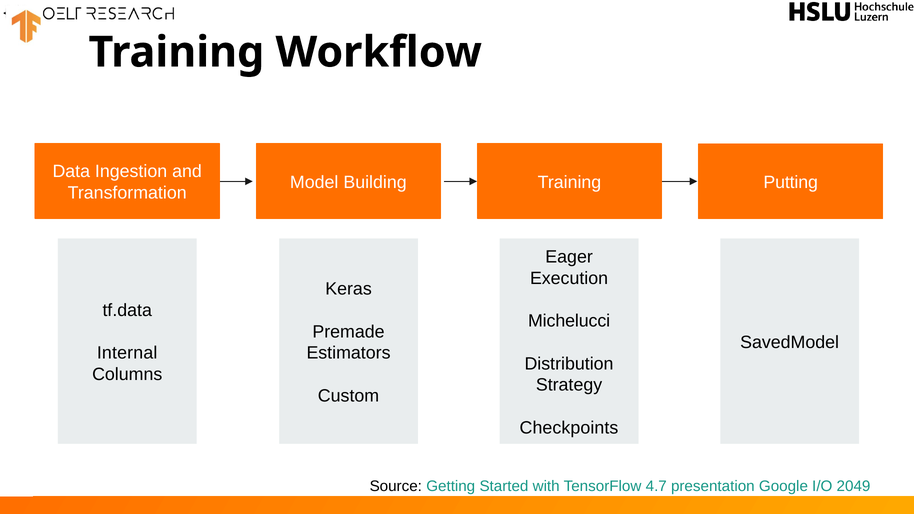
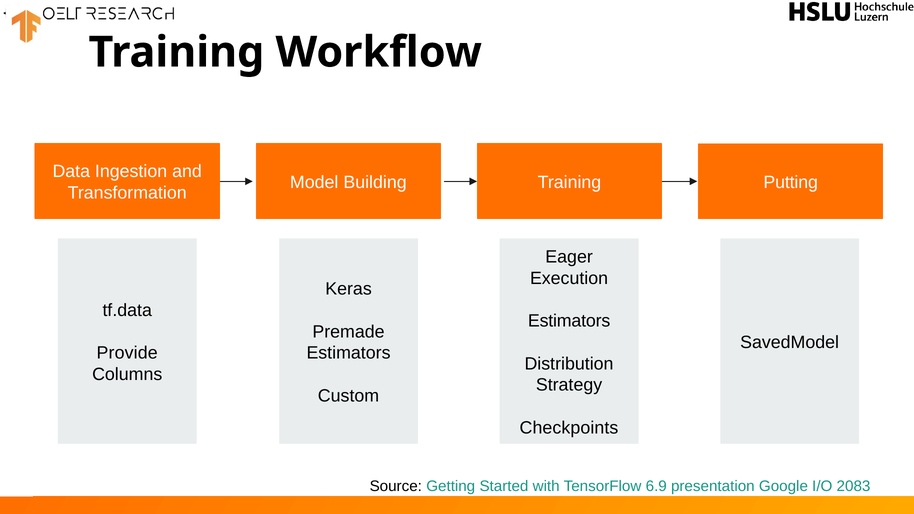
Michelucci at (569, 321): Michelucci -> Estimators
Internal: Internal -> Provide
4.7: 4.7 -> 6.9
2049: 2049 -> 2083
